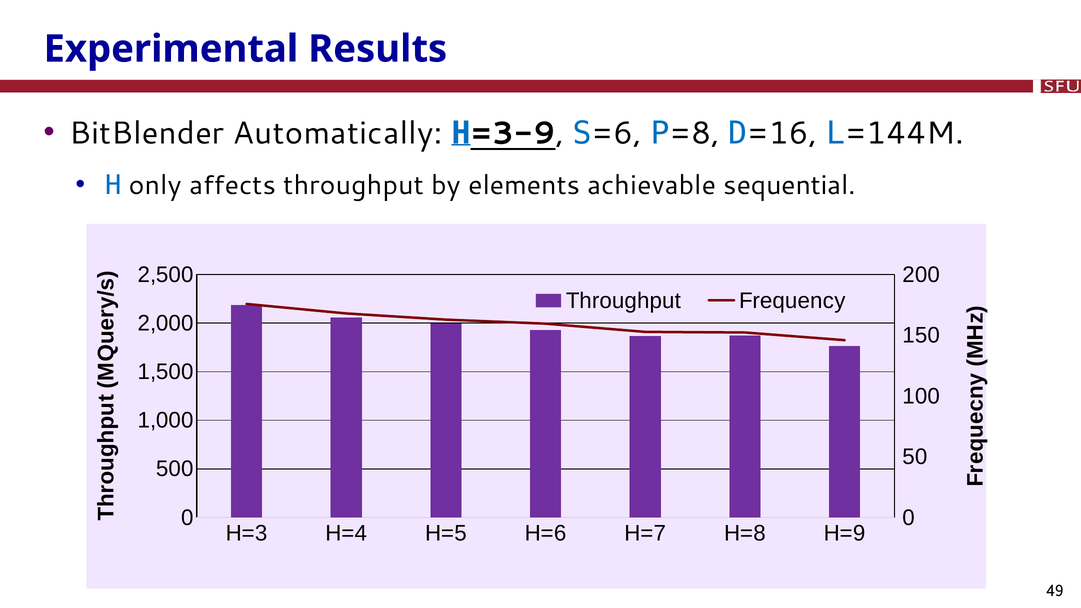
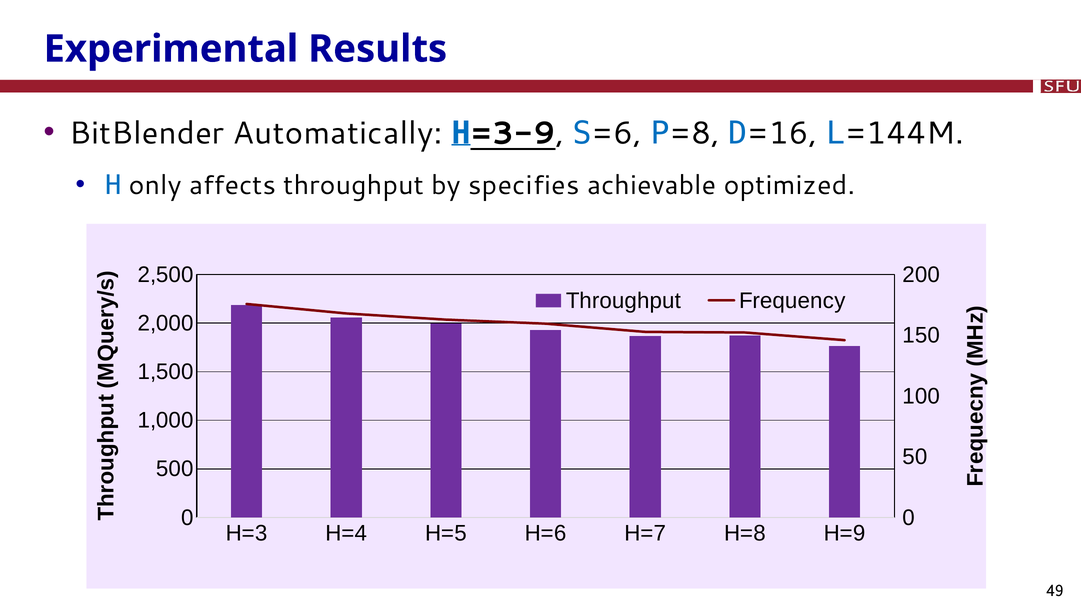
elements: elements -> specifies
sequential: sequential -> optimized
